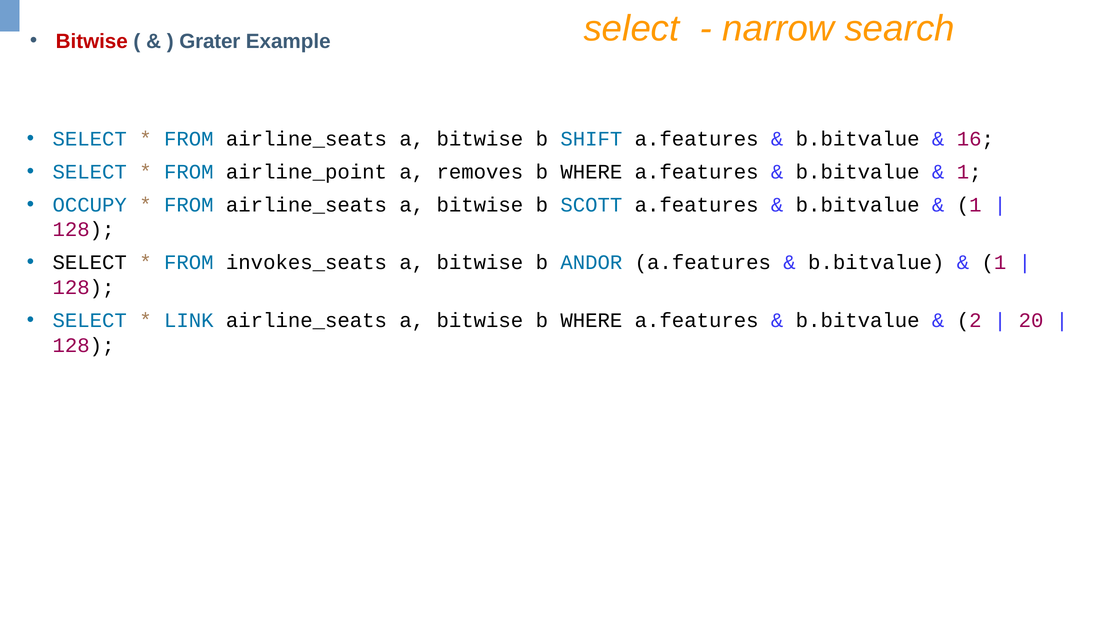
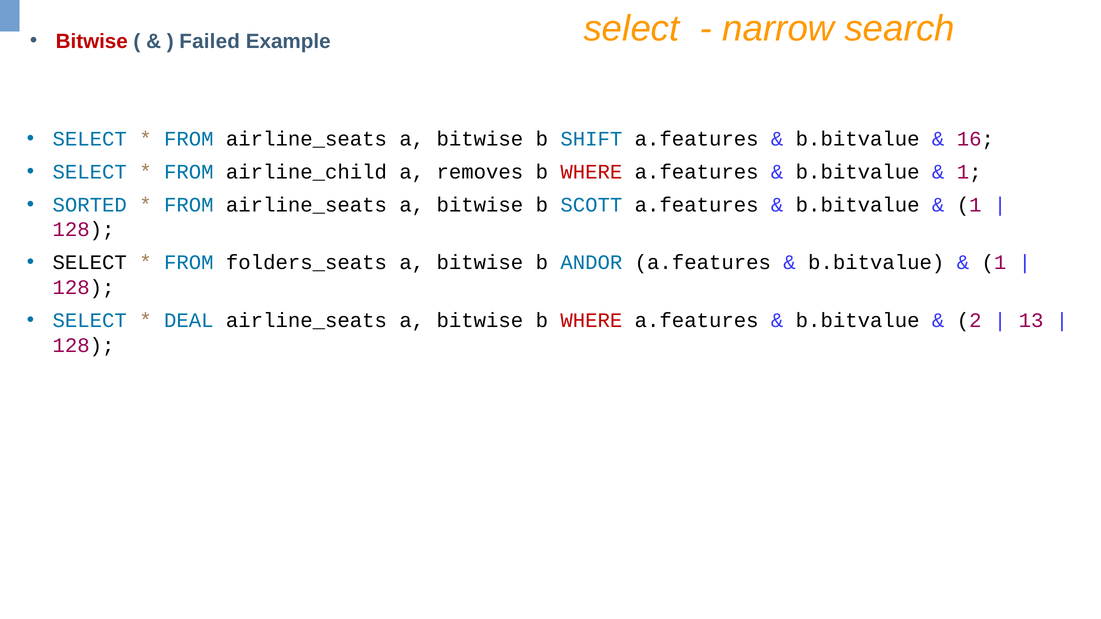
Grater: Grater -> Failed
airline_point: airline_point -> airline_child
WHERE at (591, 172) colour: black -> red
OCCUPY: OCCUPY -> SORTED
invokes_seats: invokes_seats -> folders_seats
LINK: LINK -> DEAL
WHERE at (591, 321) colour: black -> red
20: 20 -> 13
